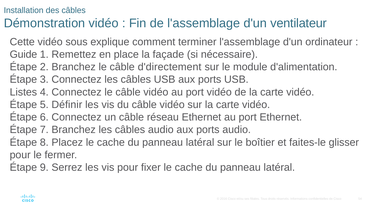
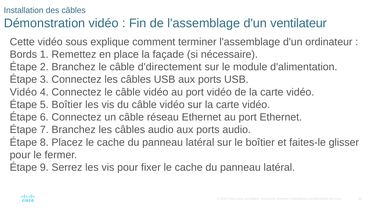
Guide: Guide -> Bords
Listes at (23, 92): Listes -> Vidéo
5 Définir: Définir -> Boîtier
